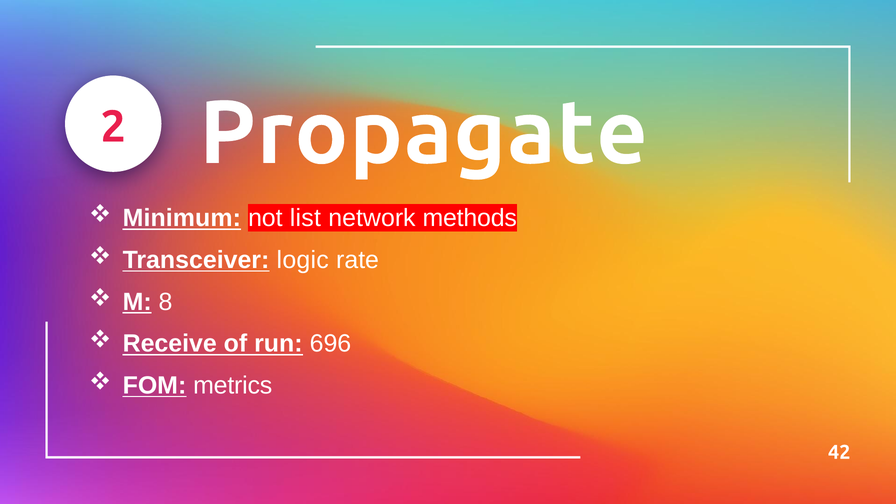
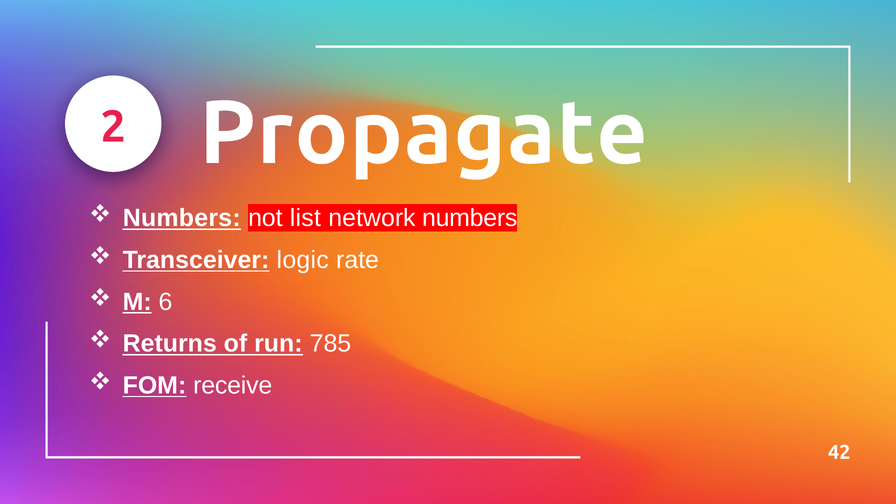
Minimum at (182, 218): Minimum -> Numbers
network methods: methods -> numbers
8: 8 -> 6
Receive: Receive -> Returns
696: 696 -> 785
metrics: metrics -> receive
